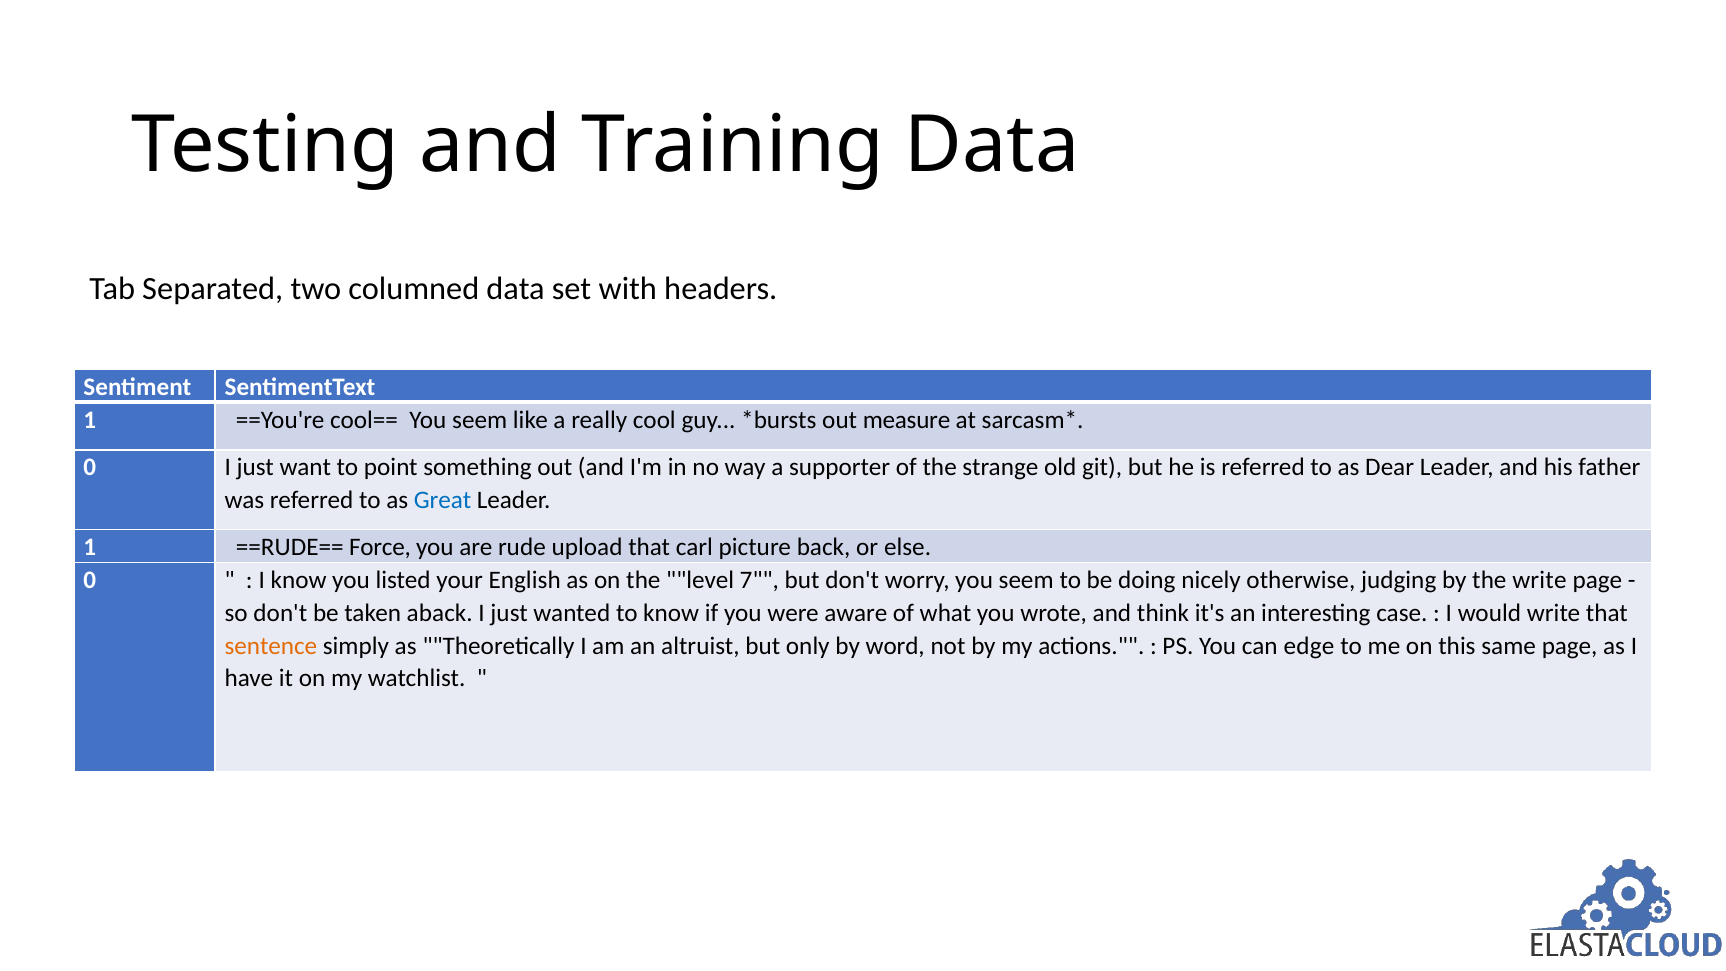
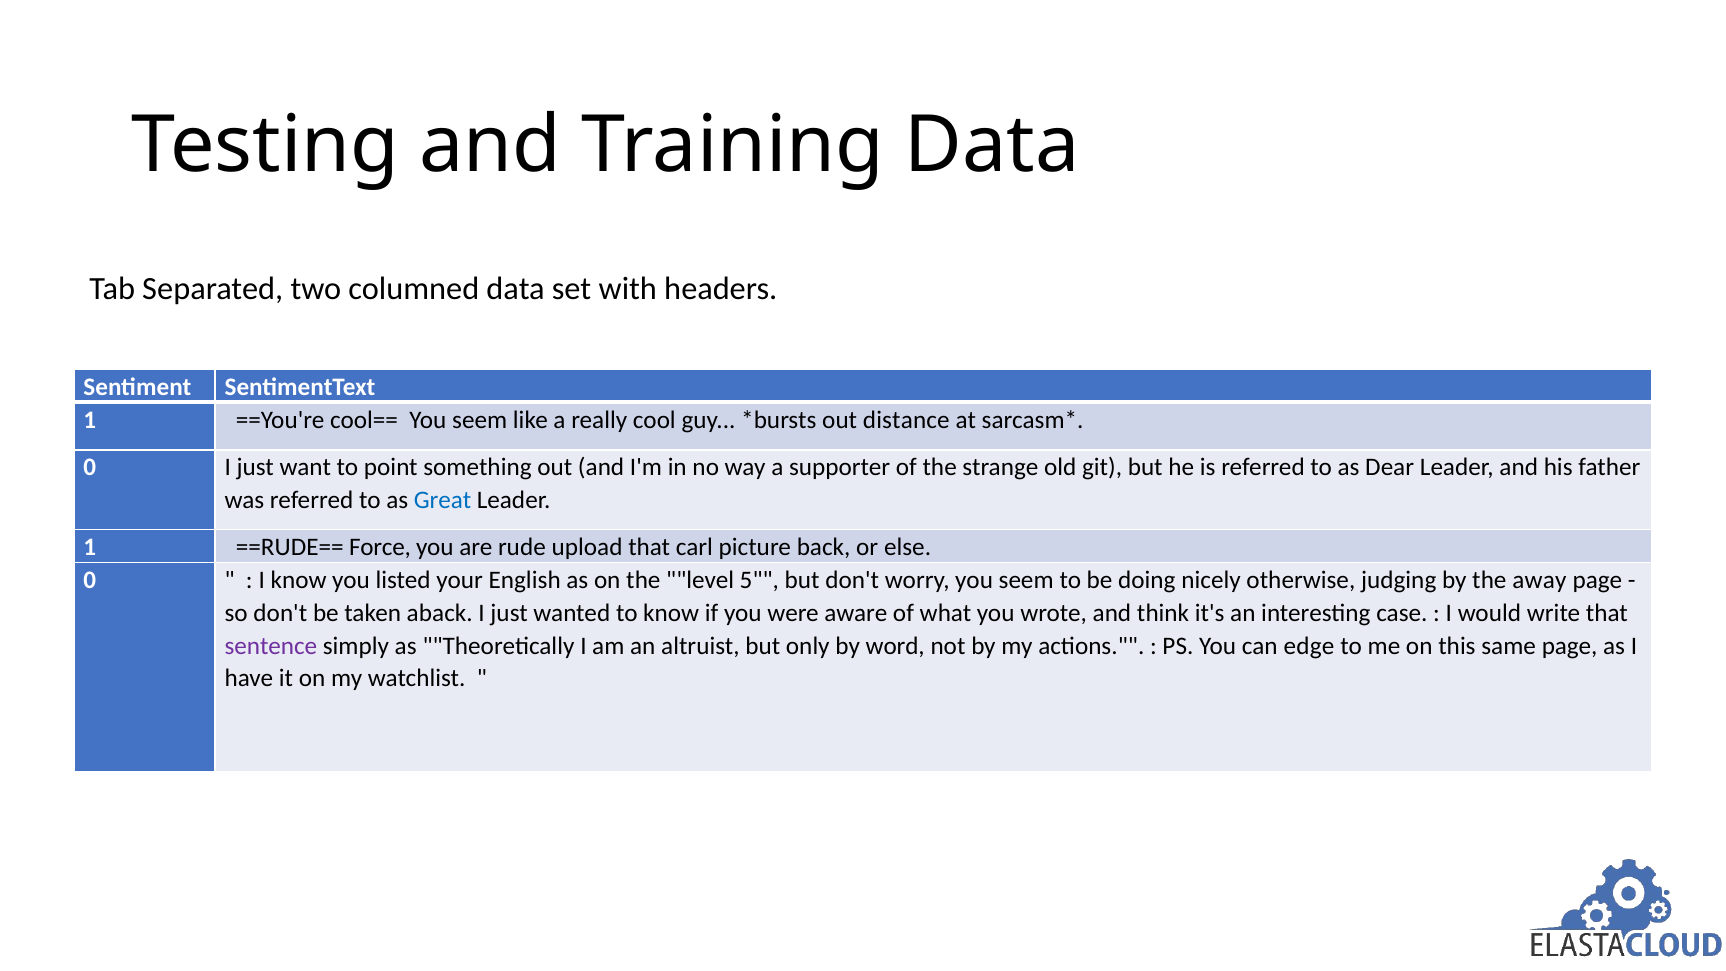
measure: measure -> distance
7: 7 -> 5
the write: write -> away
sentence colour: orange -> purple
